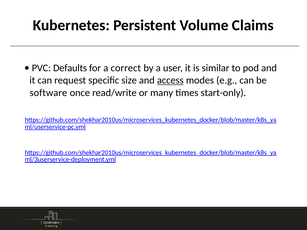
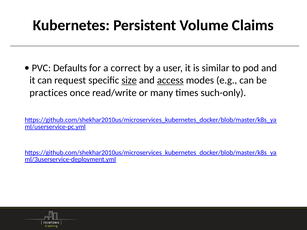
size underline: none -> present
software: software -> practices
start-only: start-only -> such-only
